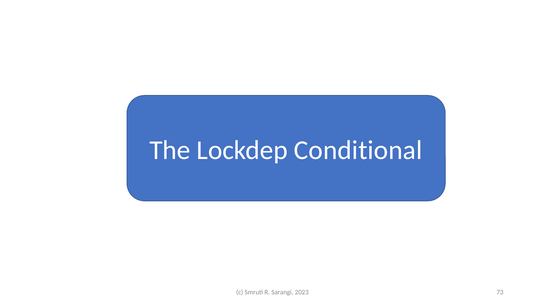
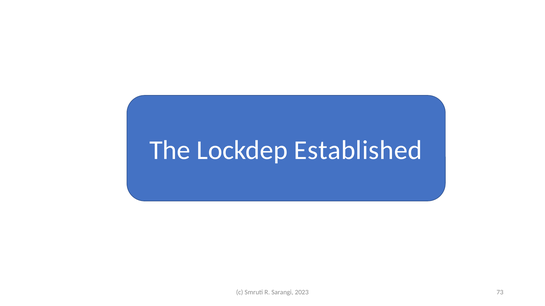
Conditional: Conditional -> Established
